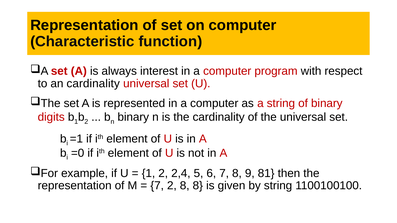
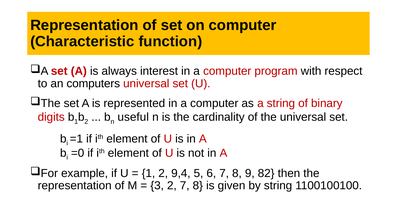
an cardinality: cardinality -> computers
n binary: binary -> useful
2,4: 2,4 -> 9,4
81: 81 -> 82
7 at (157, 186): 7 -> 3
2 8: 8 -> 7
